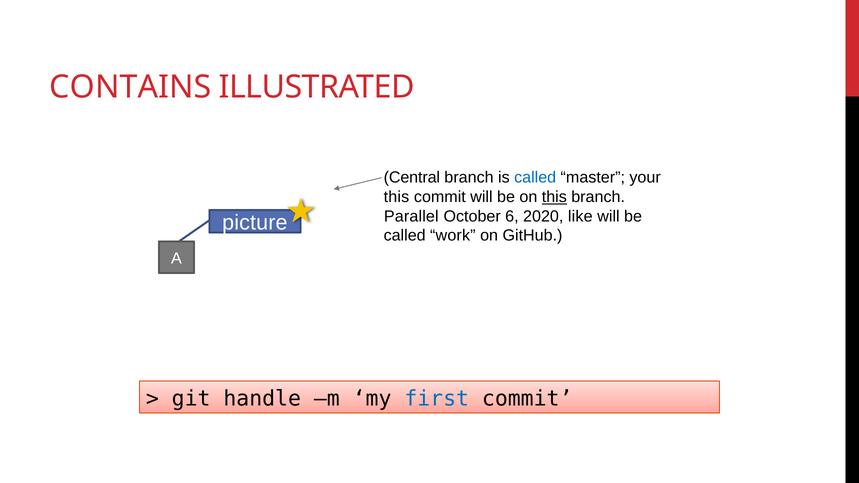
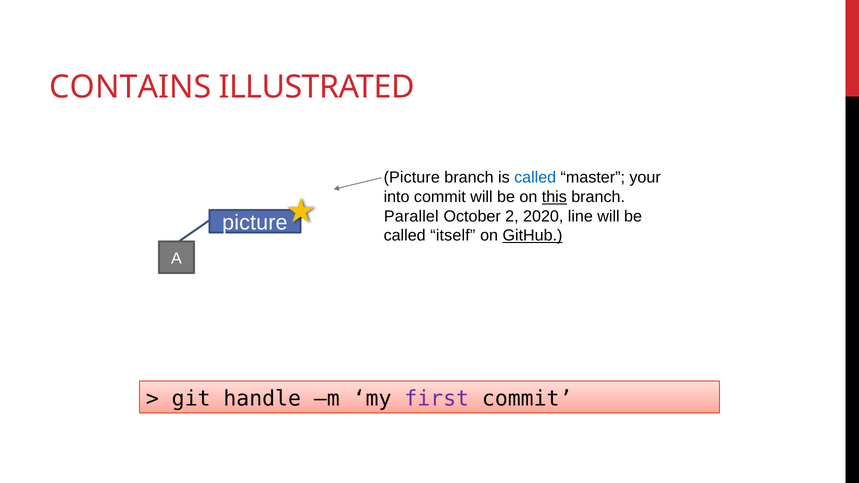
Central at (412, 178): Central -> Picture
this at (396, 197): this -> into
6: 6 -> 2
like: like -> line
work: work -> itself
GitHub underline: none -> present
first colour: blue -> purple
